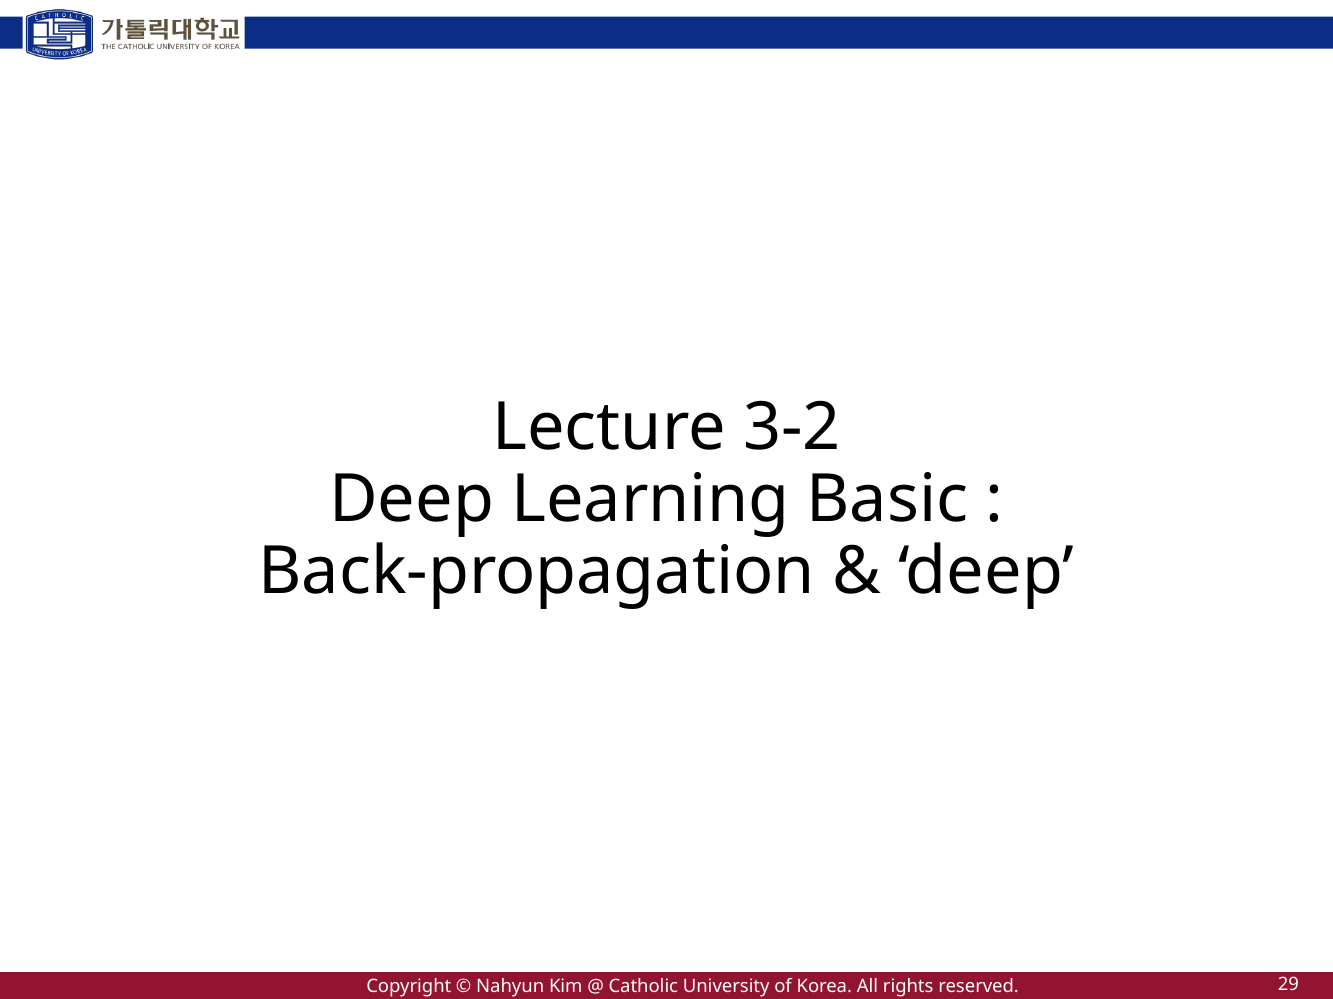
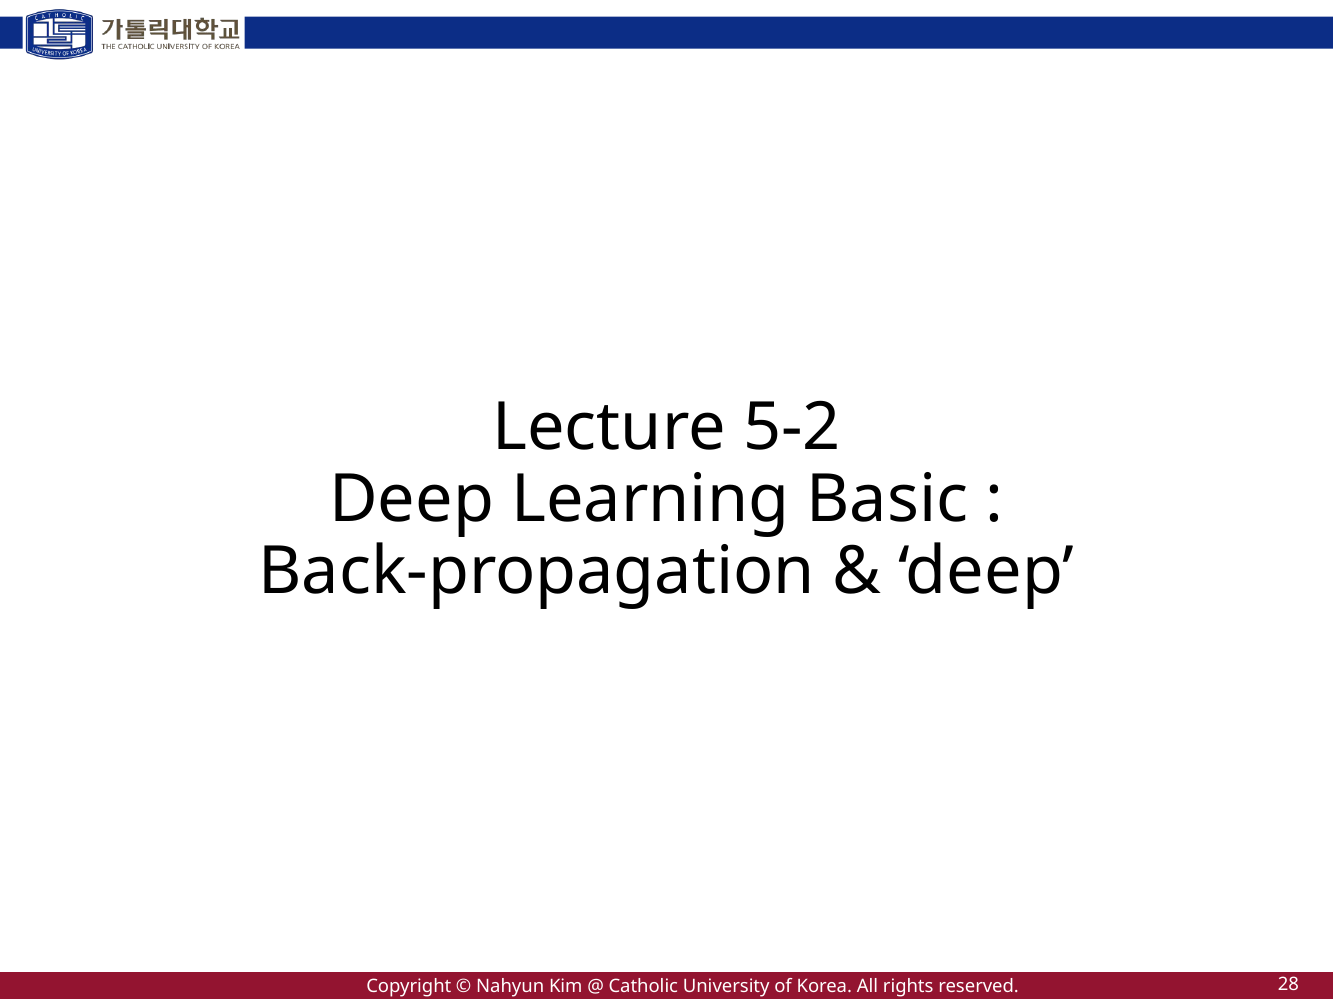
3-2: 3-2 -> 5-2
29: 29 -> 28
